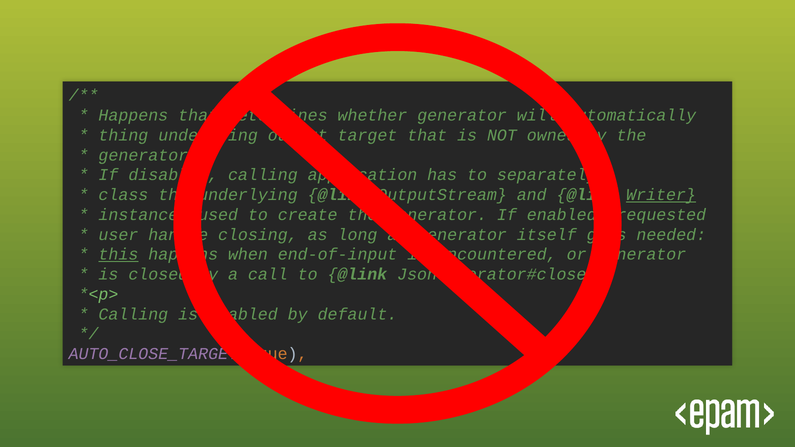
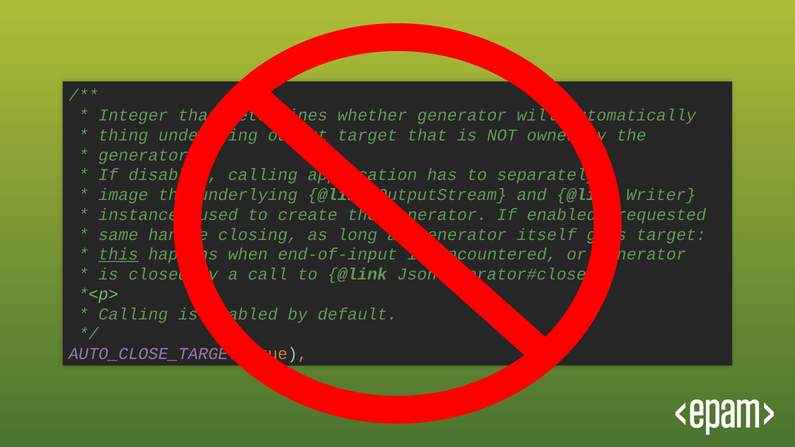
Happens at (133, 115): Happens -> Integer
class: class -> image
Writer underline: present -> none
user: user -> same
needed at (671, 235): needed -> target
